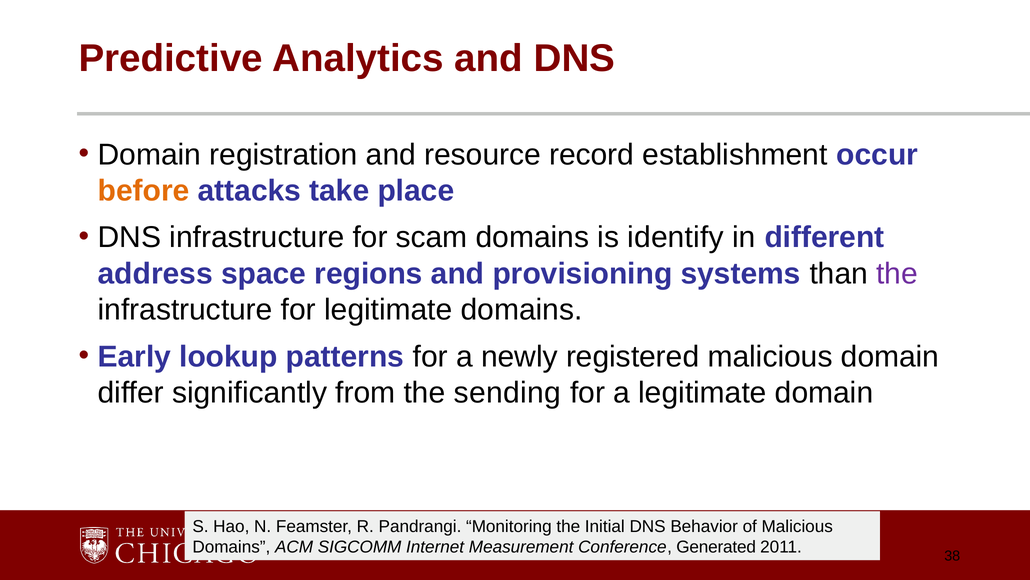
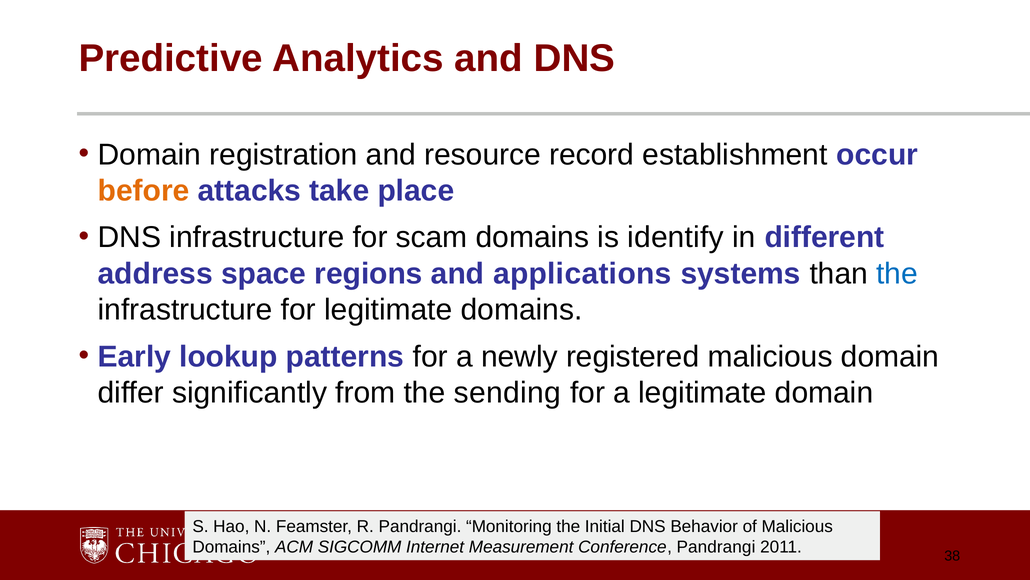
provisioning: provisioning -> applications
the at (897, 273) colour: purple -> blue
Conference Generated: Generated -> Pandrangi
